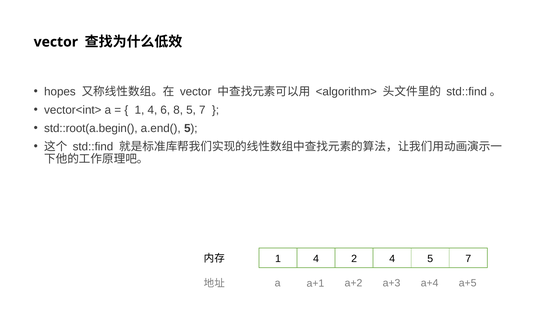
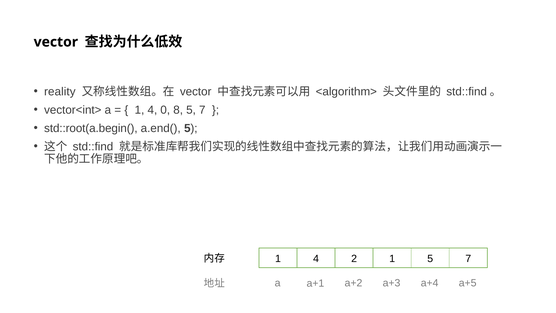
hopes: hopes -> reality
6: 6 -> 0
2 4: 4 -> 1
